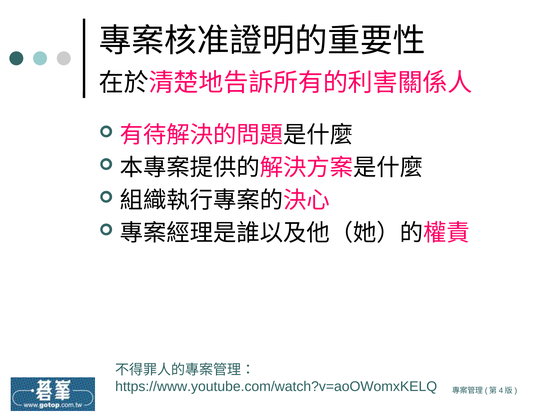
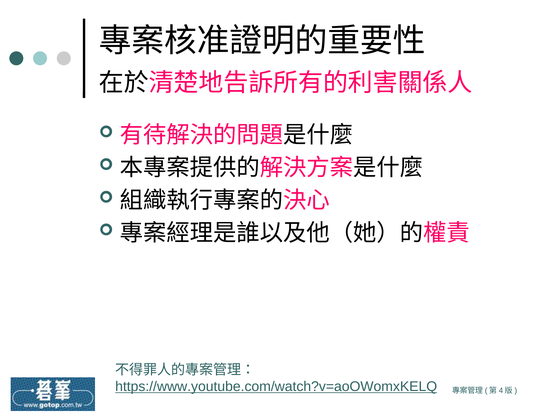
https://www.youtube.com/watch?v=aoOWomxKELQ underline: none -> present
